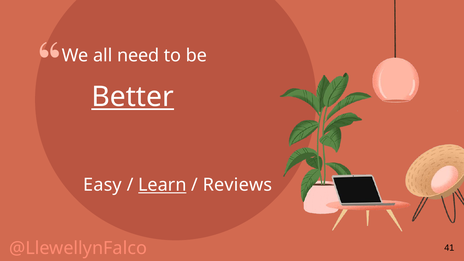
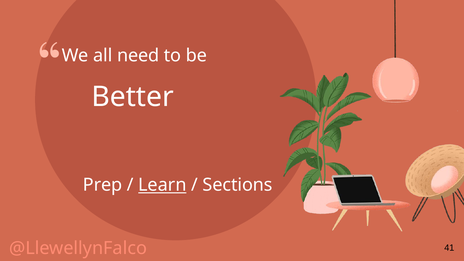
Better underline: present -> none
Easy: Easy -> Prep
Reviews: Reviews -> Sections
